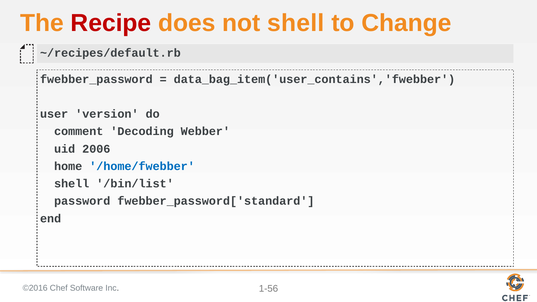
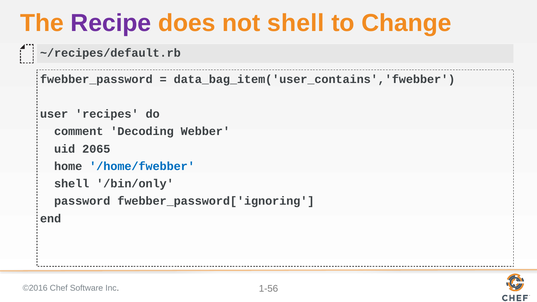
Recipe colour: red -> purple
version: version -> recipes
2006: 2006 -> 2065
/bin/list: /bin/list -> /bin/only
fwebber_password['standard: fwebber_password['standard -> fwebber_password['ignoring
